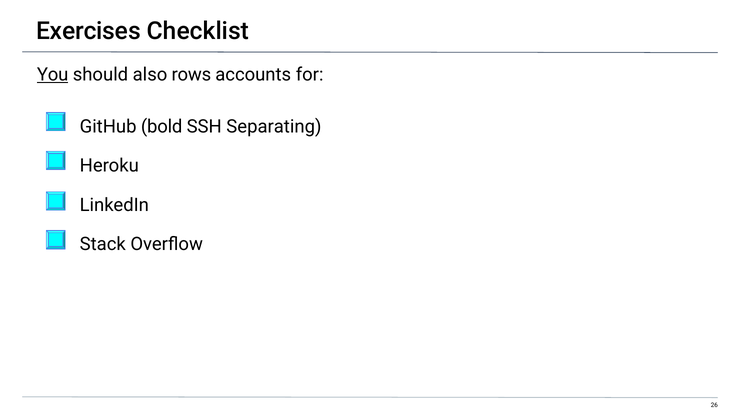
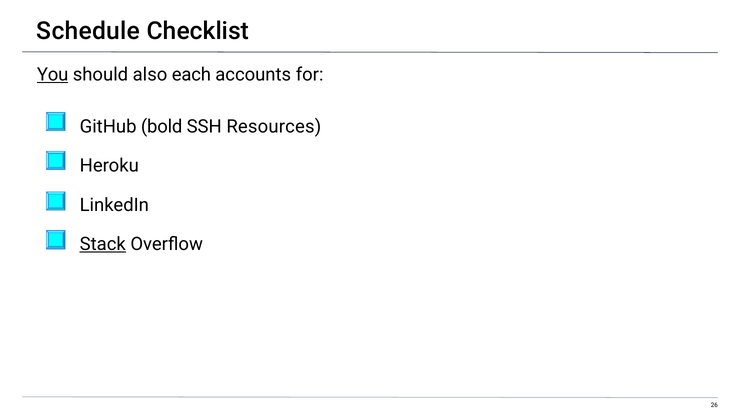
Exercises: Exercises -> Schedule
rows: rows -> each
Separating: Separating -> Resources
Stack underline: none -> present
